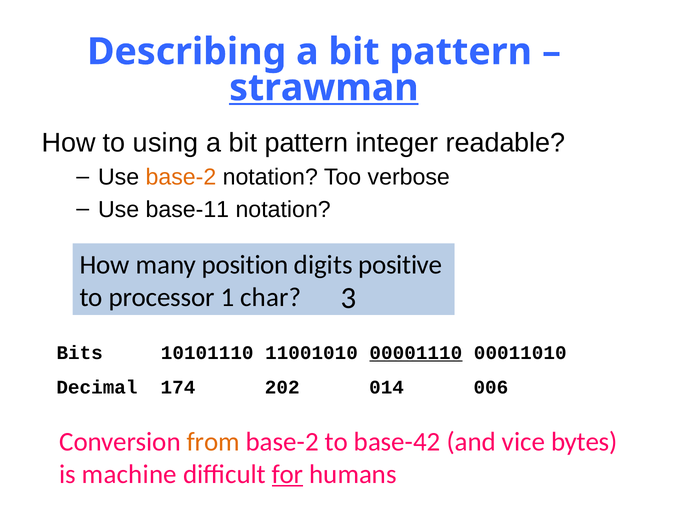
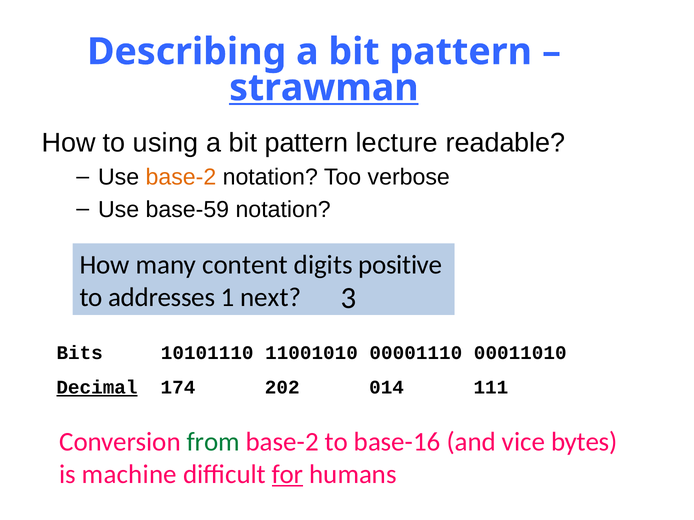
integer: integer -> lecture
base-11: base-11 -> base-59
position: position -> content
processor: processor -> addresses
char: char -> next
00001110 underline: present -> none
Decimal underline: none -> present
006: 006 -> 111
from colour: orange -> green
base-42: base-42 -> base-16
